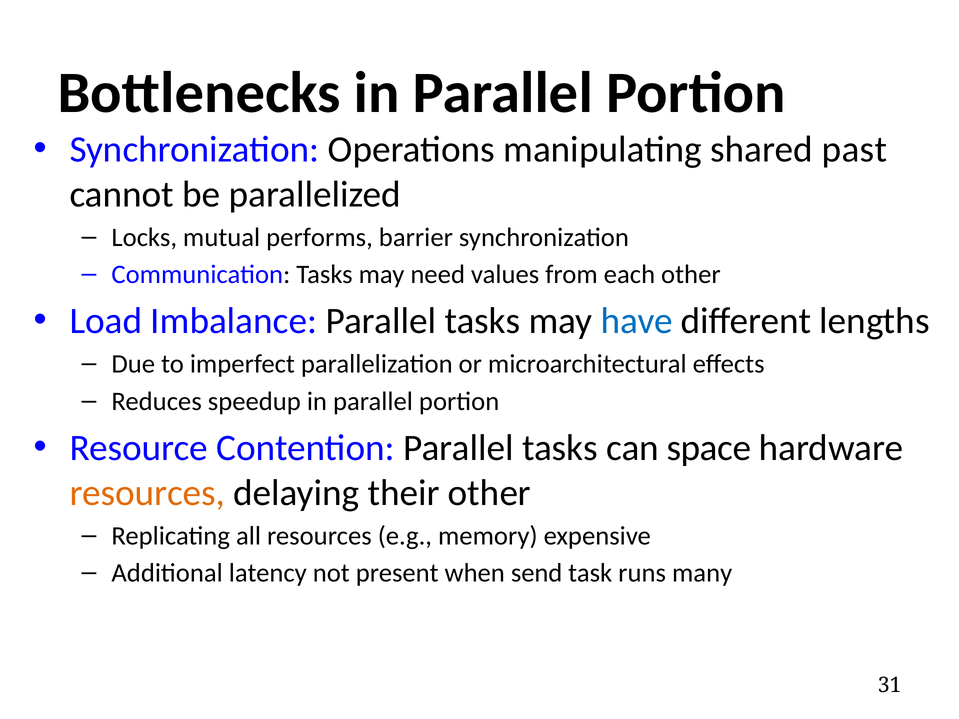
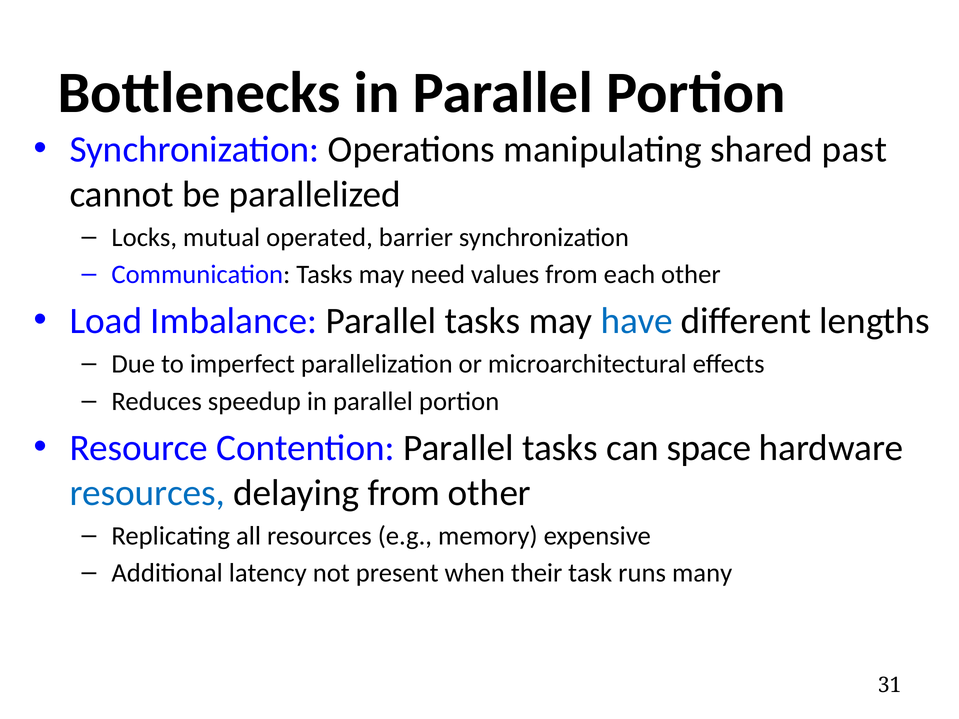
performs: performs -> operated
resources at (147, 493) colour: orange -> blue
delaying their: their -> from
send: send -> their
